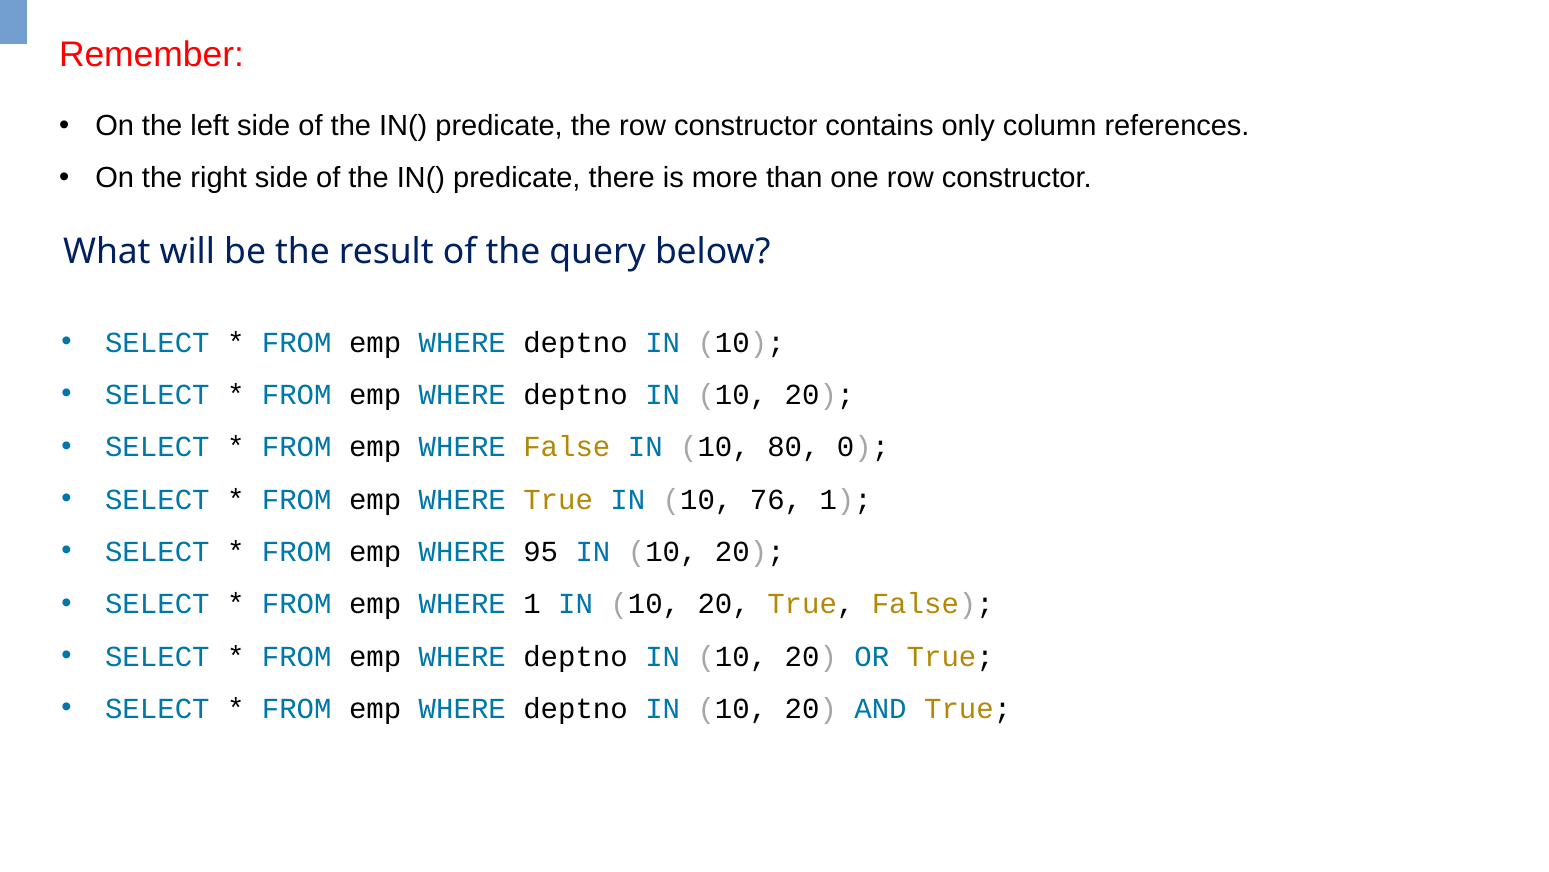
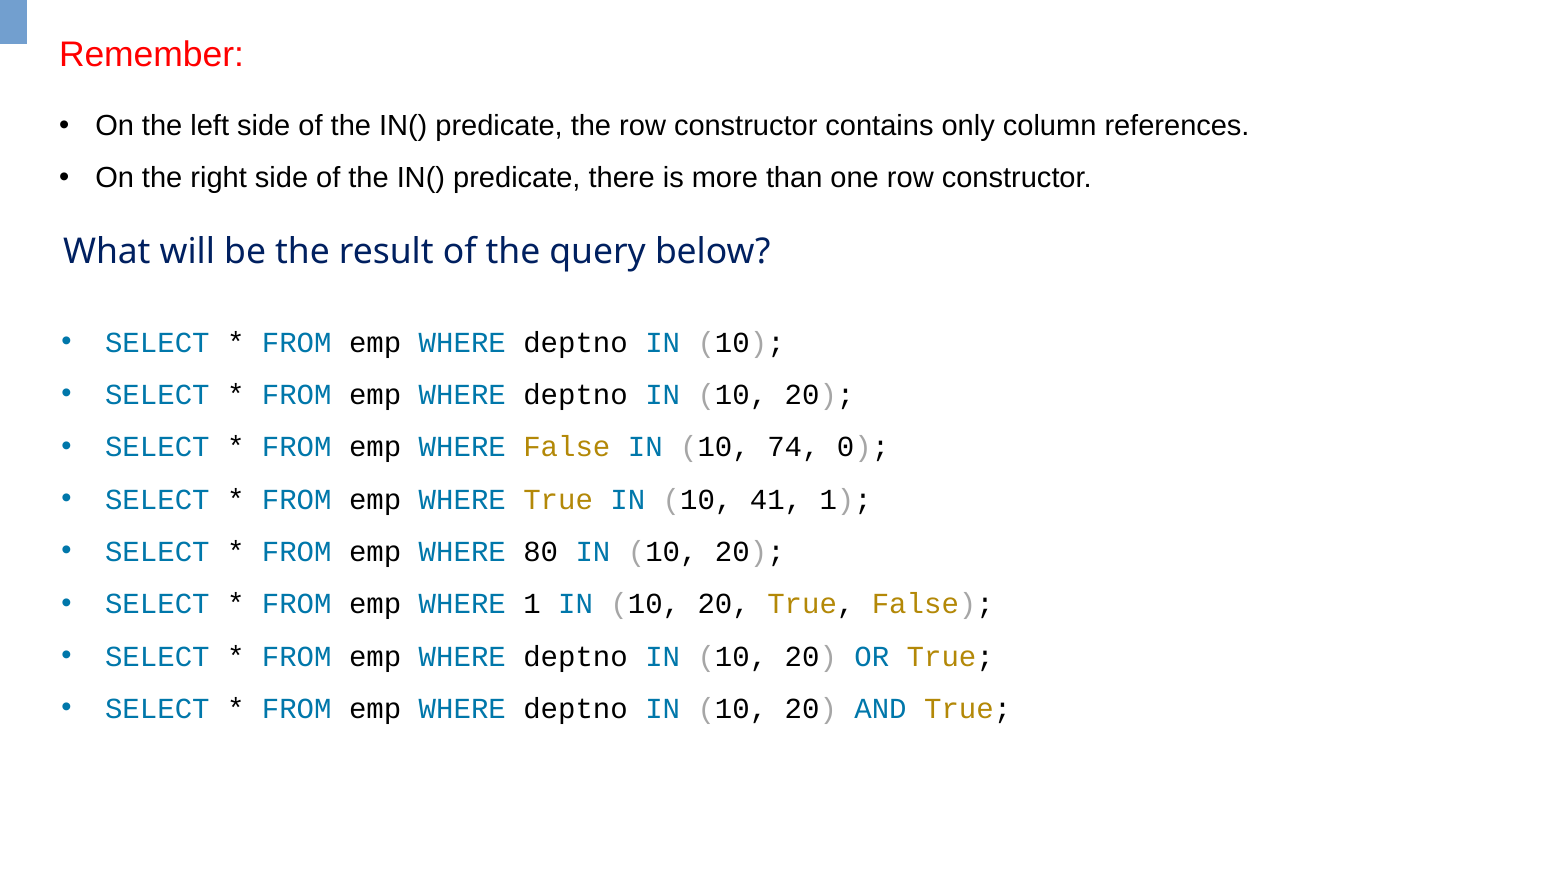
80: 80 -> 74
76: 76 -> 41
95: 95 -> 80
